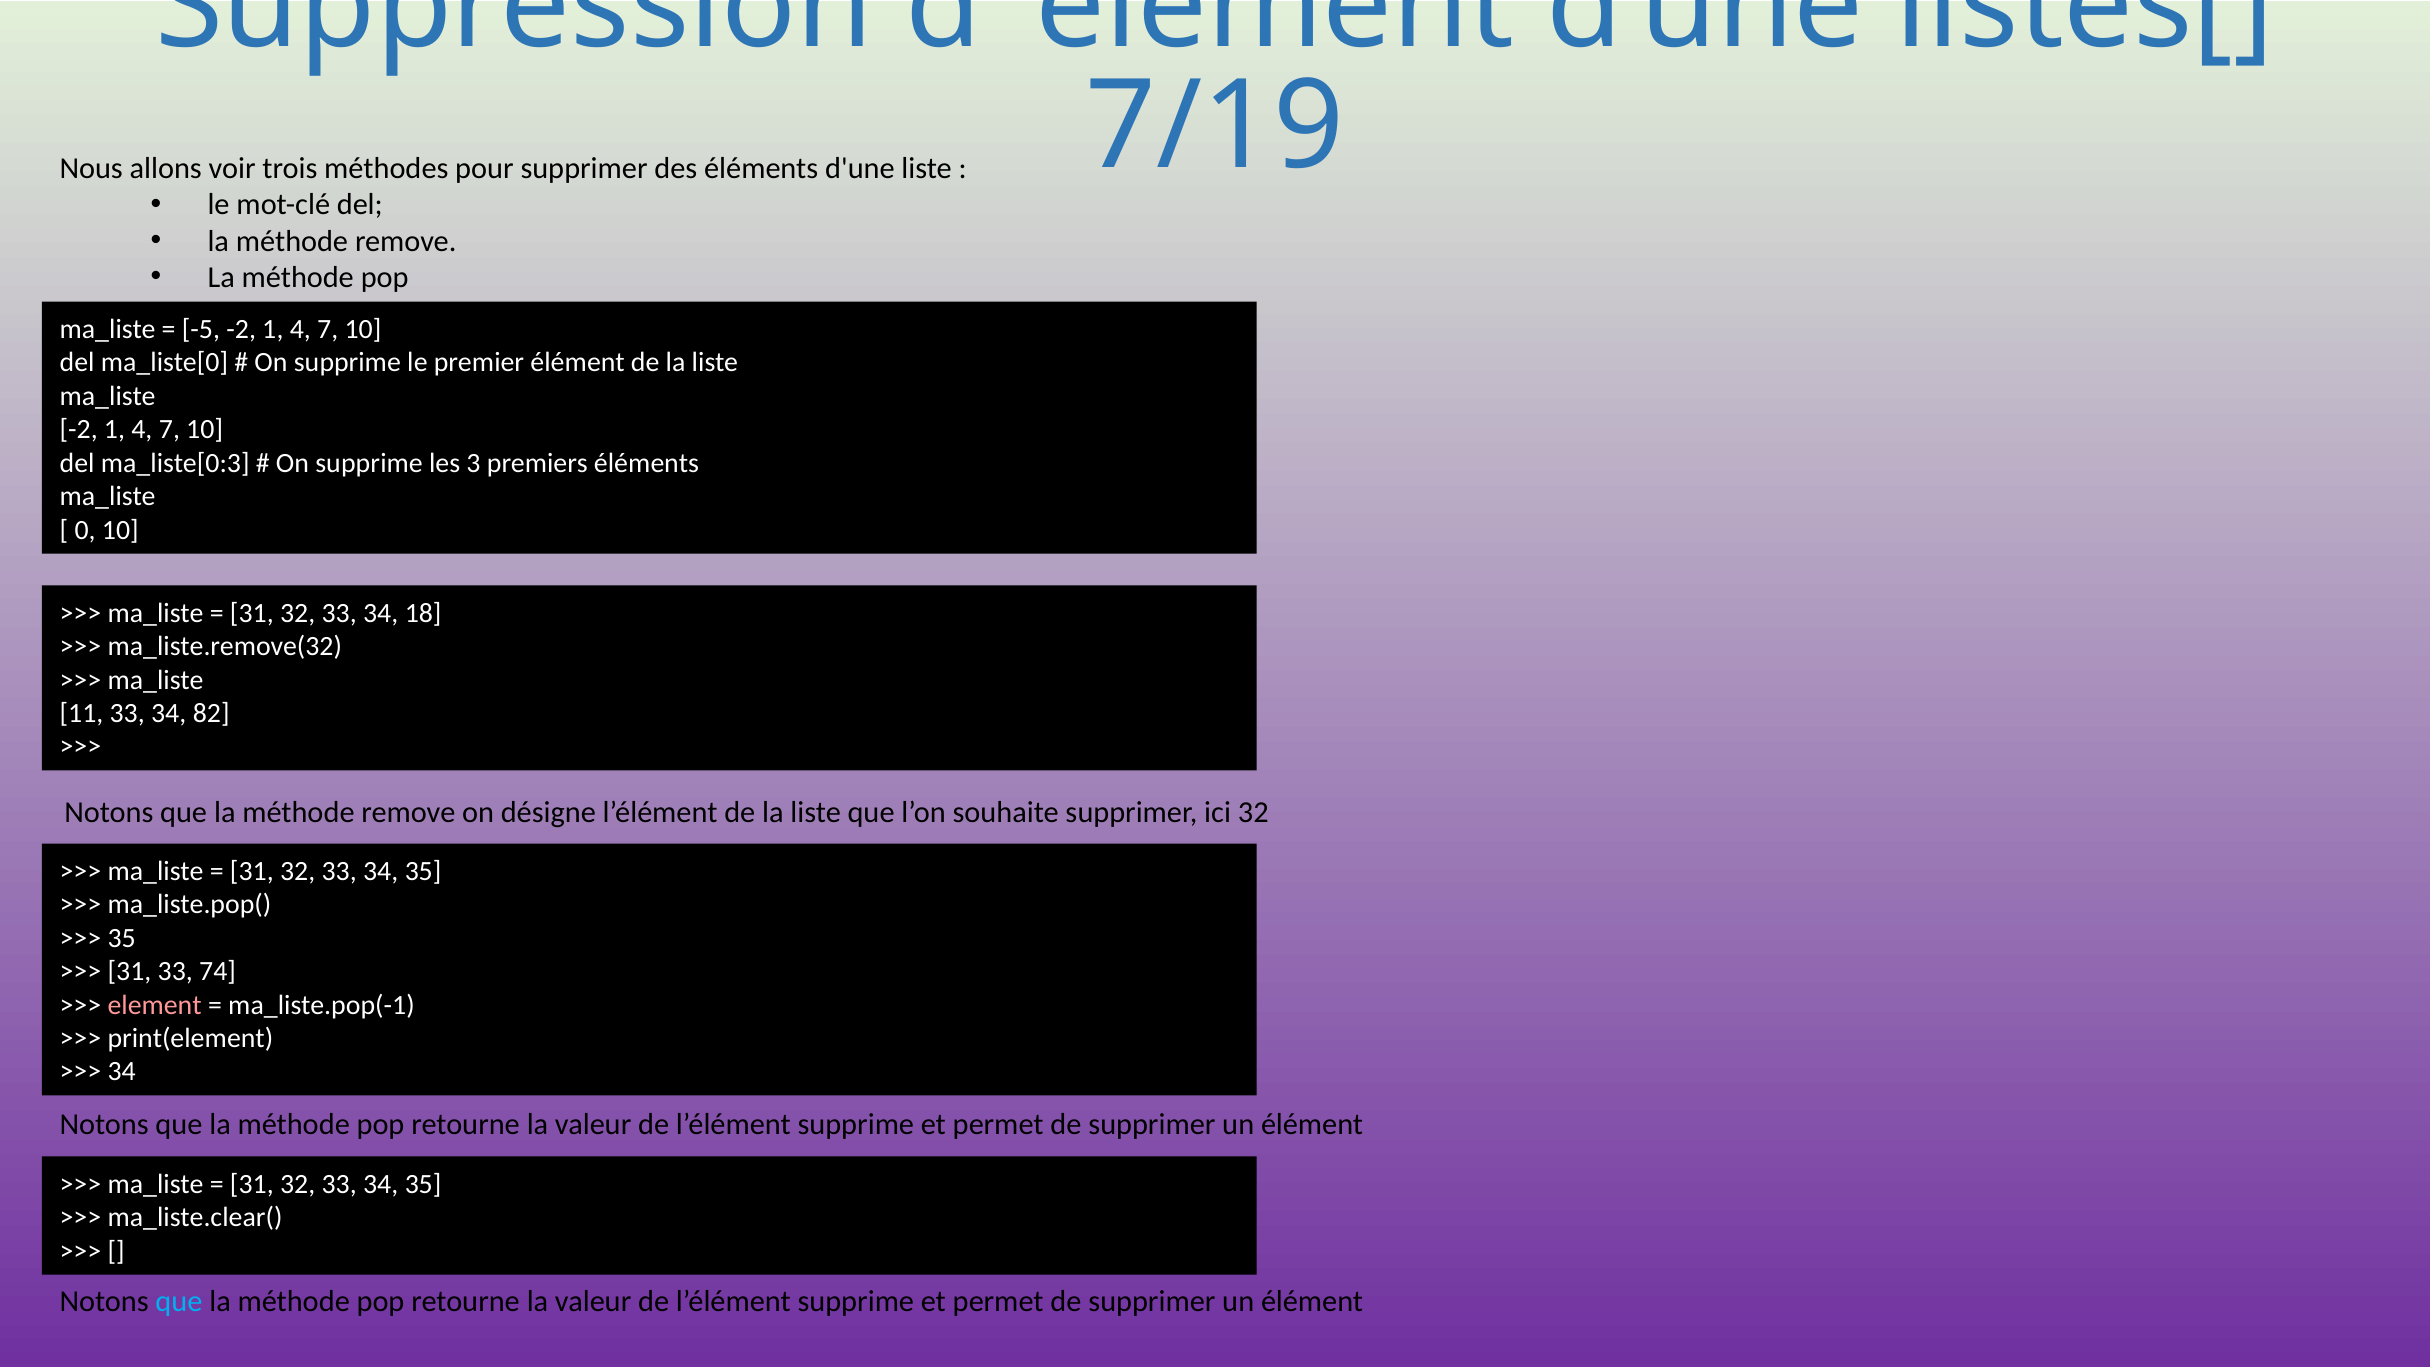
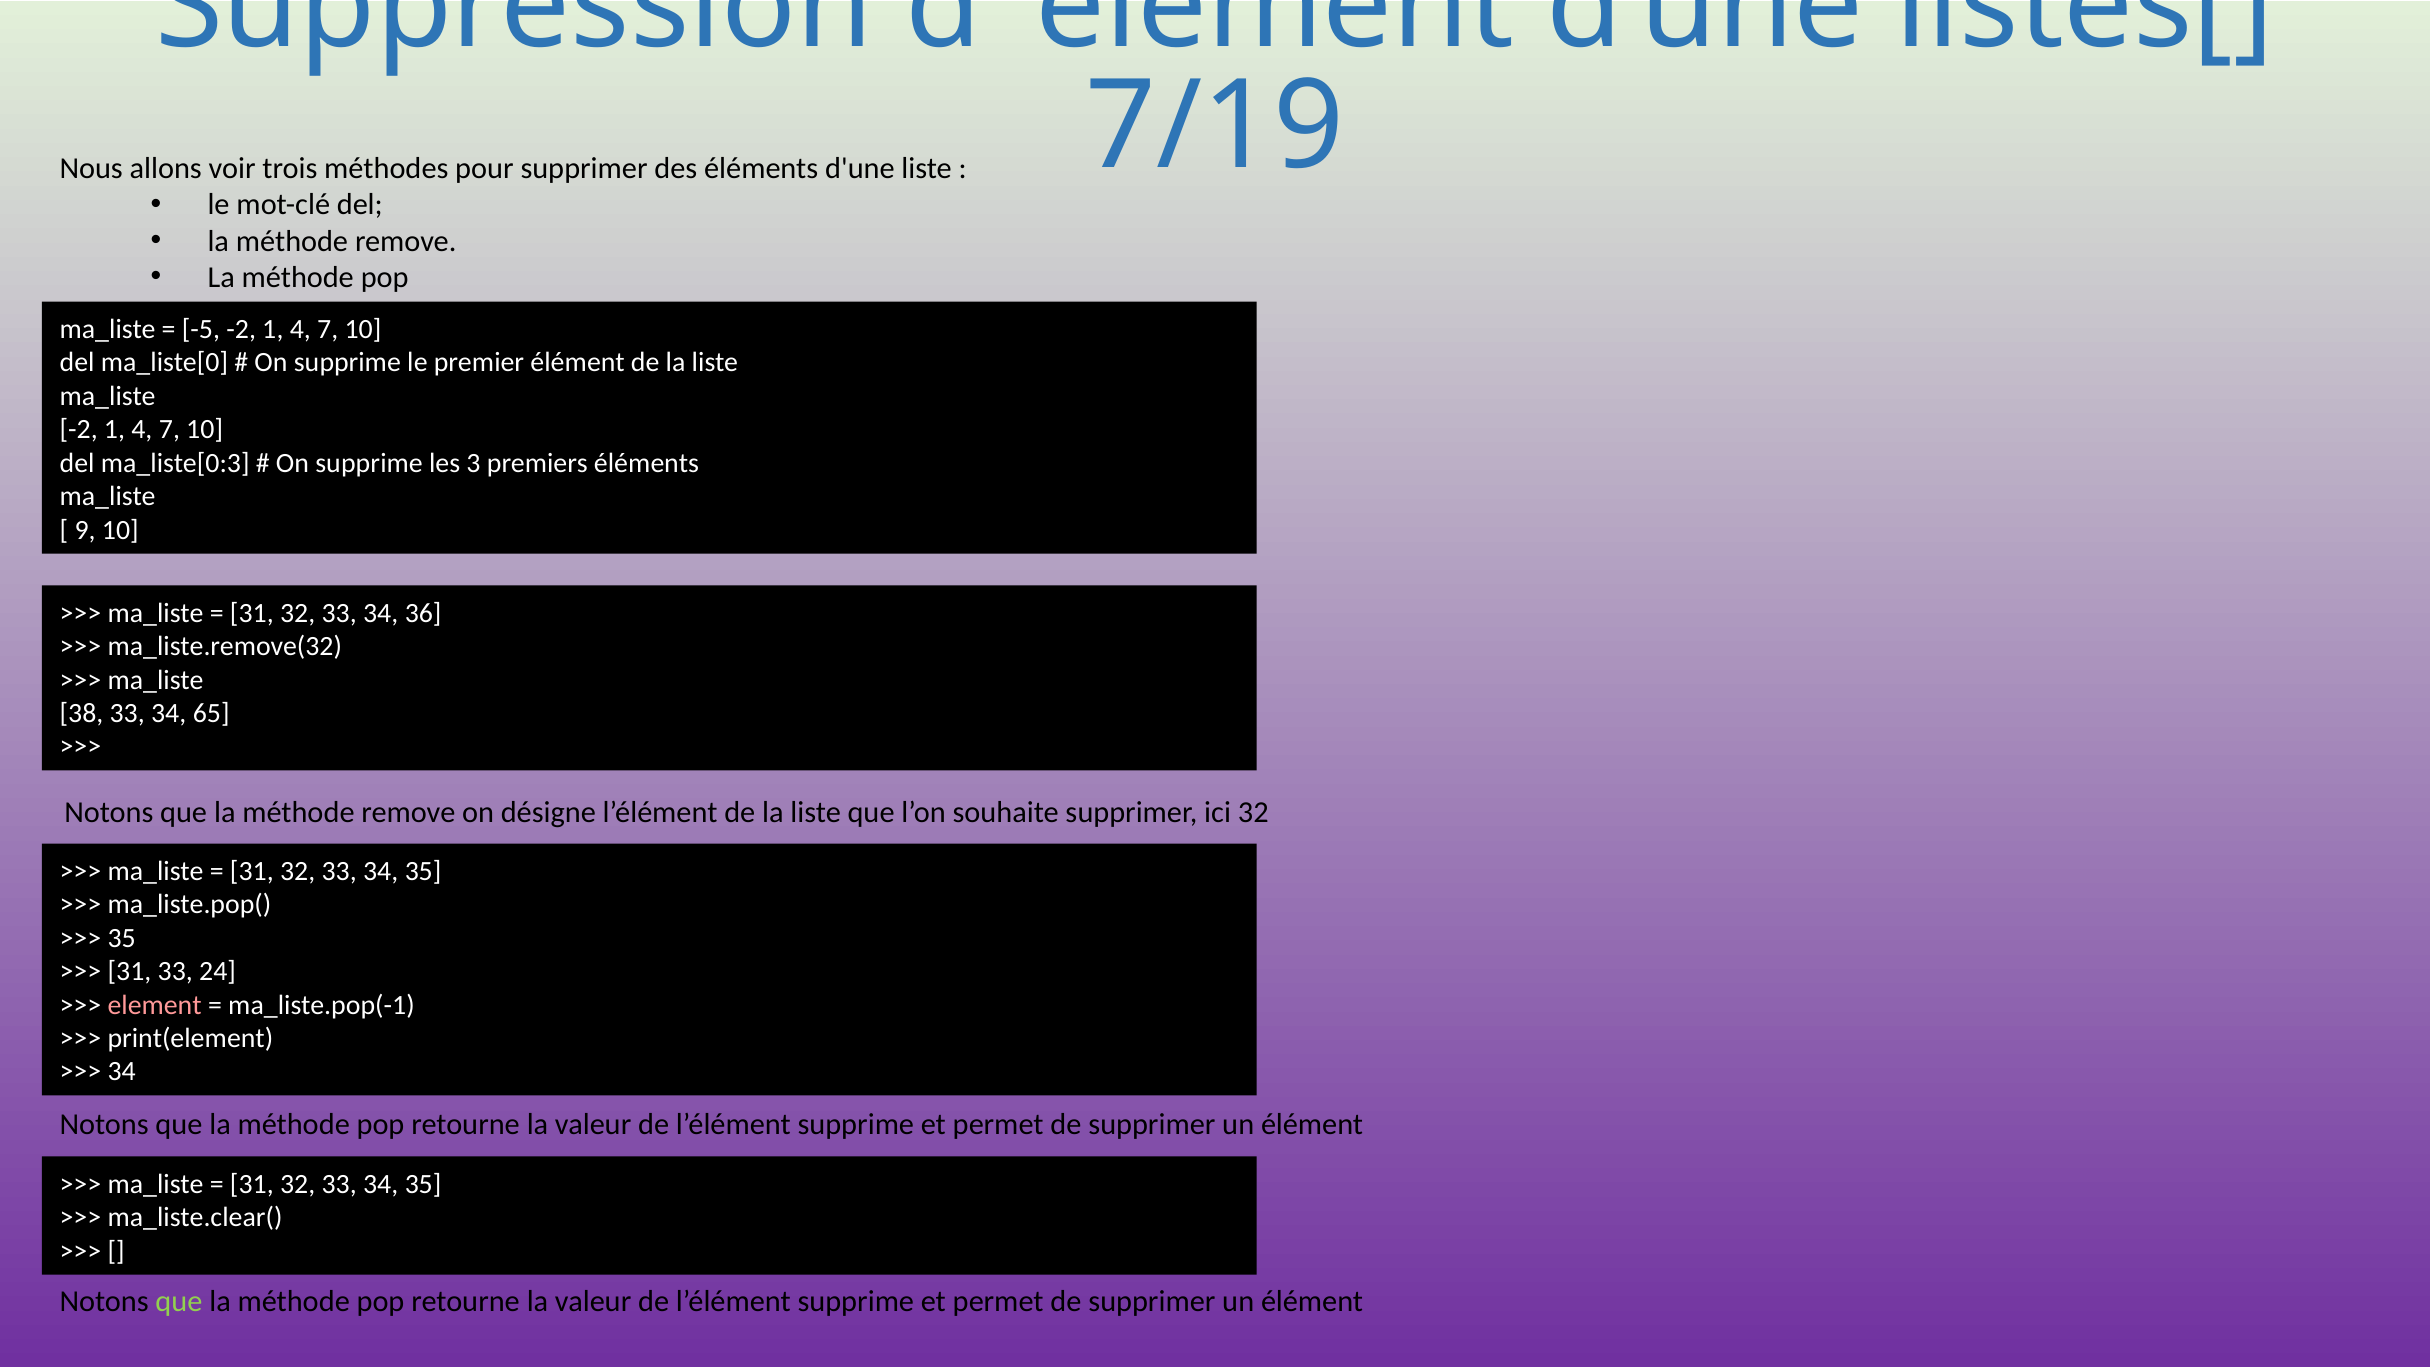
0: 0 -> 9
18: 18 -> 36
11: 11 -> 38
82: 82 -> 65
74: 74 -> 24
que at (179, 1301) colour: light blue -> light green
